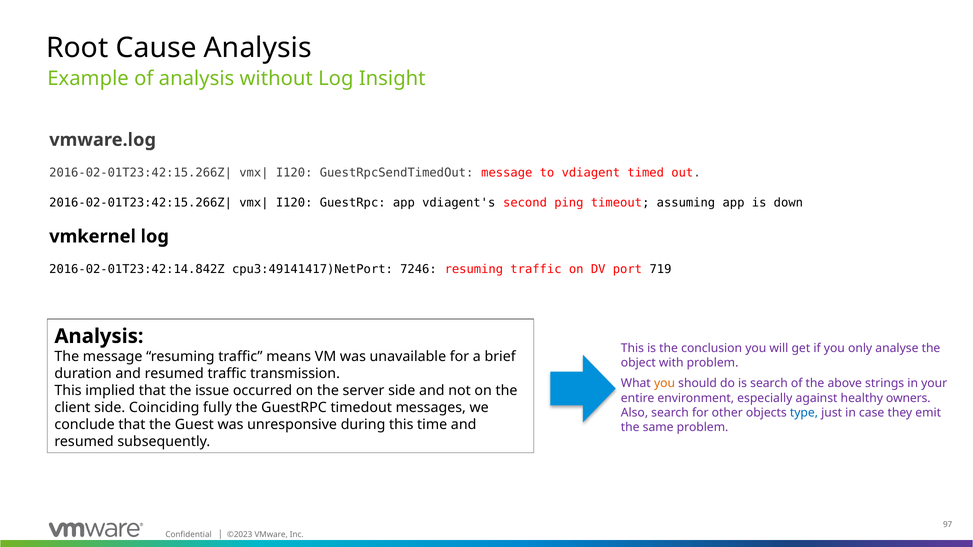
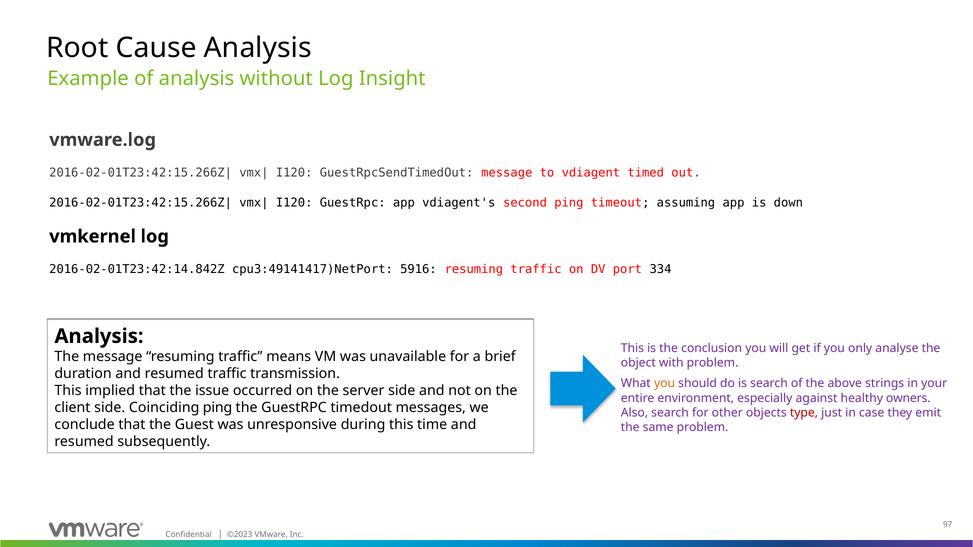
7246: 7246 -> 5916
719: 719 -> 334
Coinciding fully: fully -> ping
type colour: blue -> red
